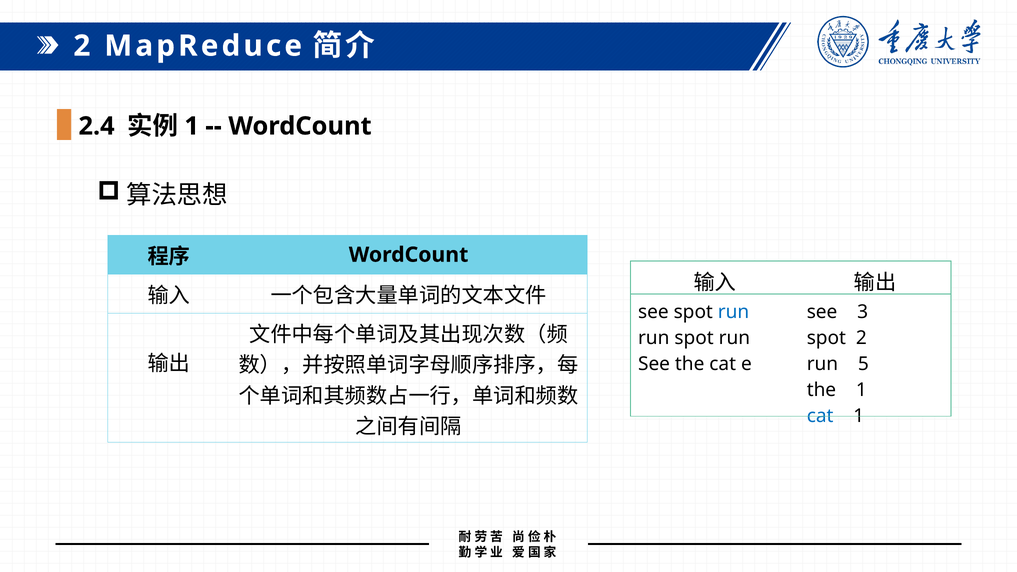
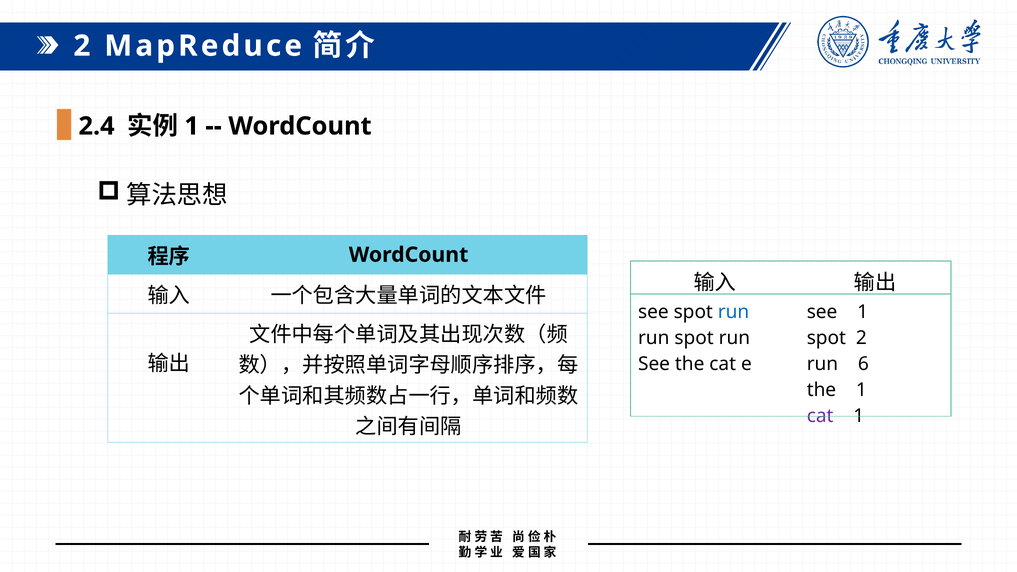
see 3: 3 -> 1
5: 5 -> 6
cat at (820, 416) colour: blue -> purple
